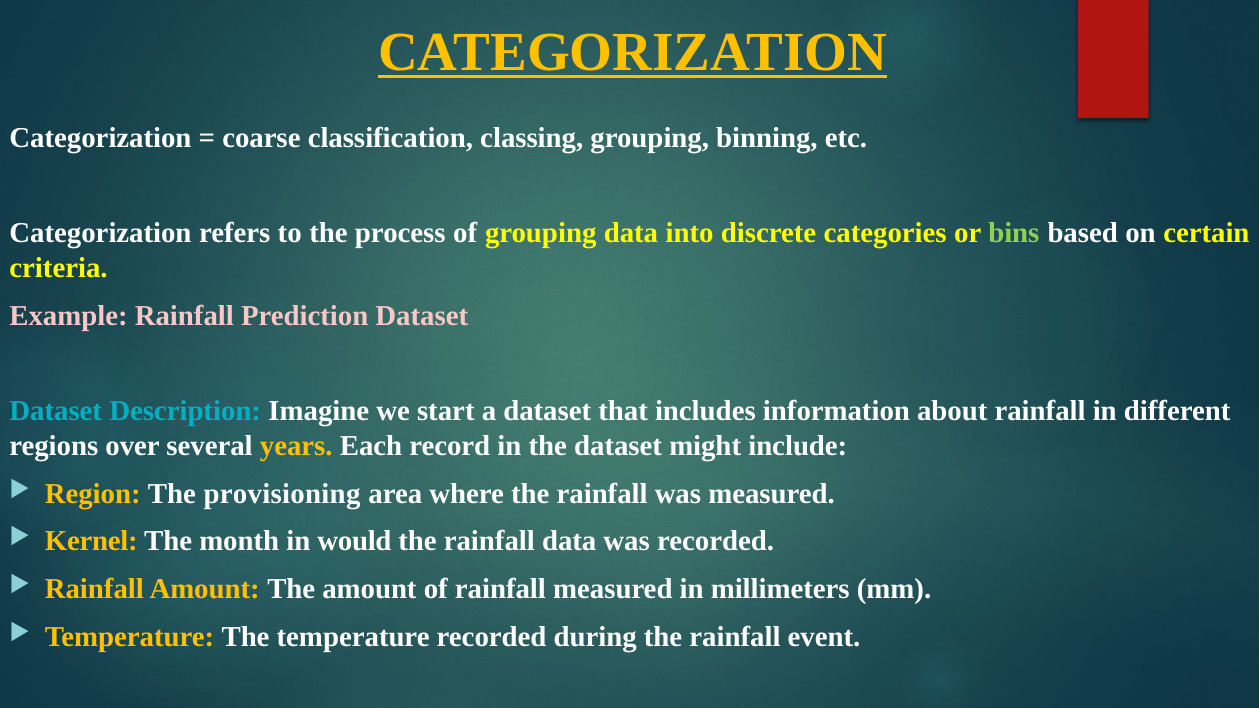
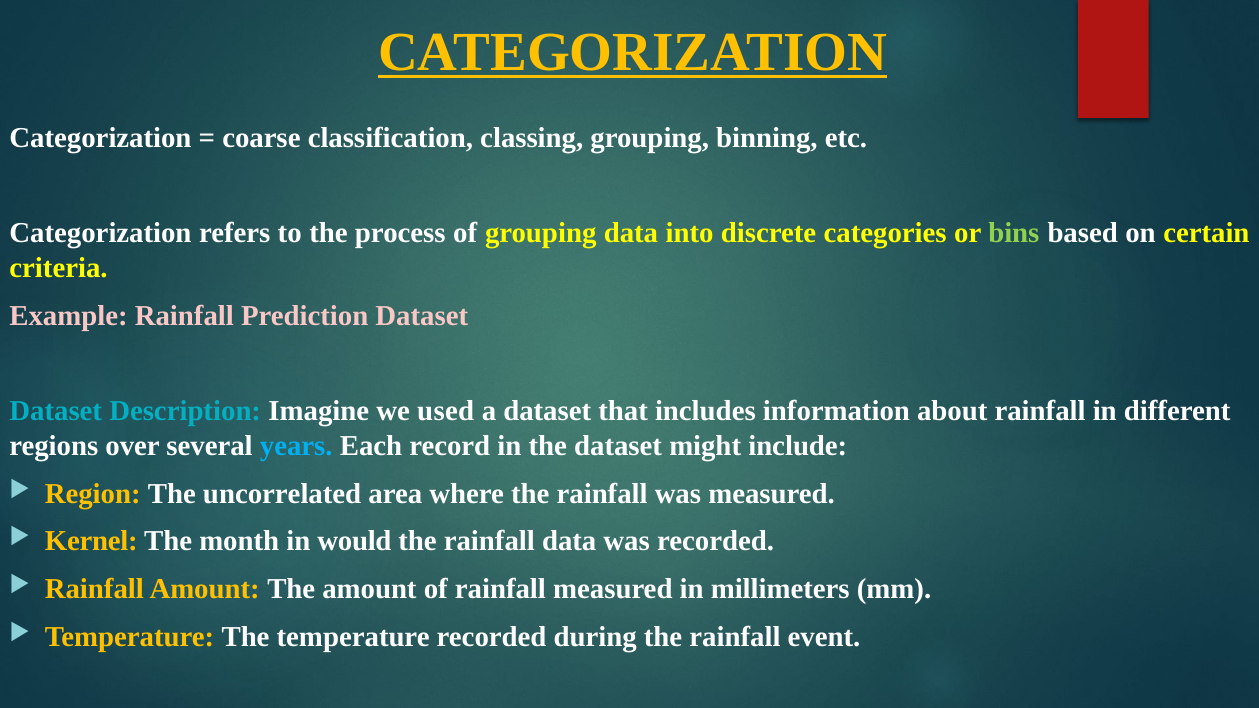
start: start -> used
years colour: yellow -> light blue
provisioning: provisioning -> uncorrelated
